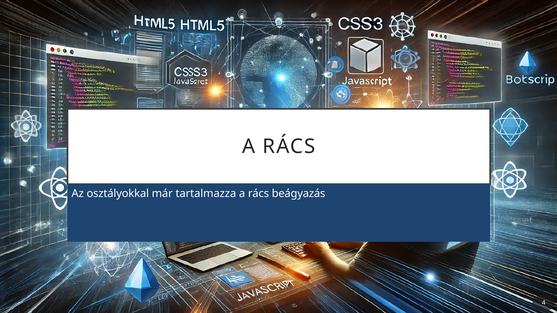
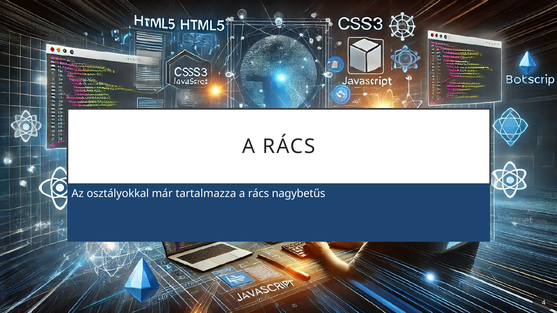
beágyazás: beágyazás -> nagybetűs
